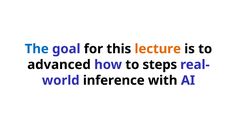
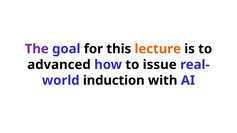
The colour: blue -> purple
steps: steps -> issue
inference: inference -> induction
